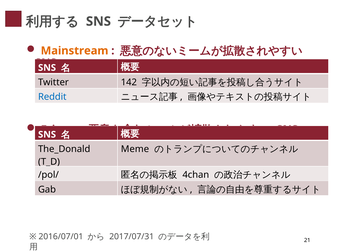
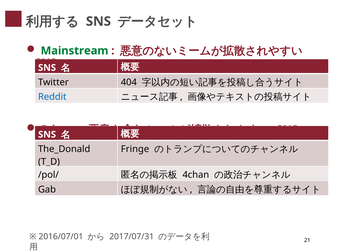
Mainstream colour: orange -> green
142: 142 -> 404
Meme at (135, 150): Meme -> Fringe
